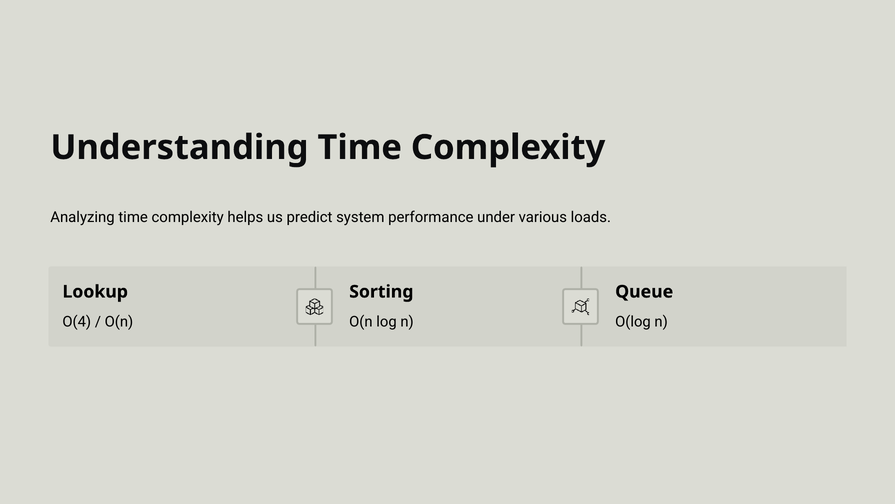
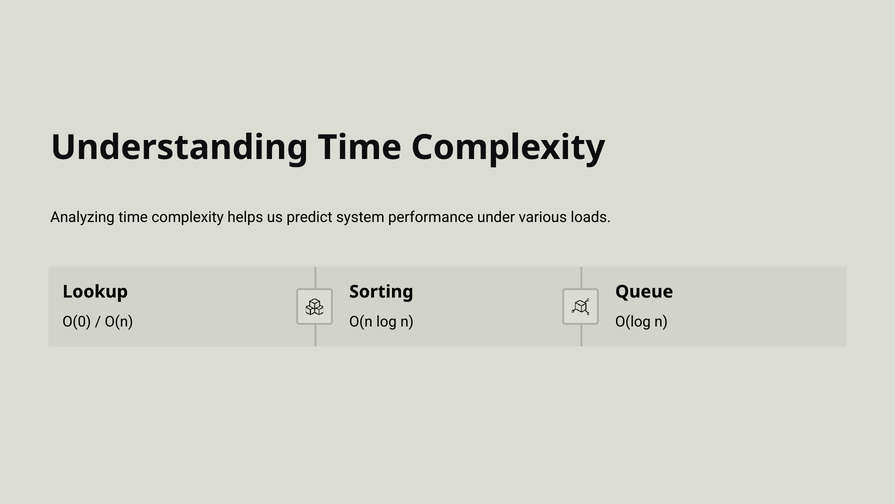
O(4: O(4 -> O(0
